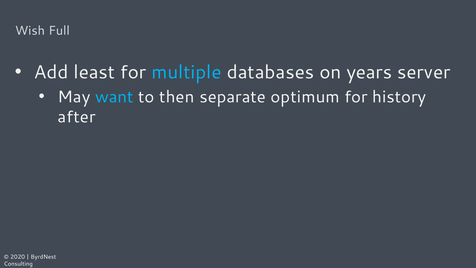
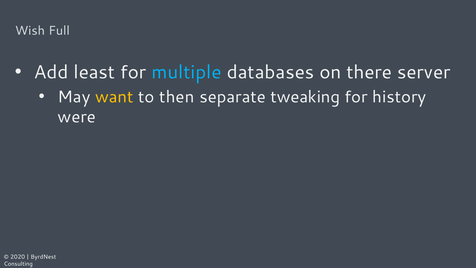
years: years -> there
want colour: light blue -> yellow
optimum: optimum -> tweaking
after: after -> were
